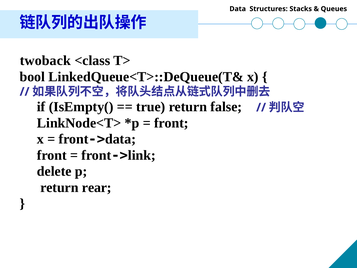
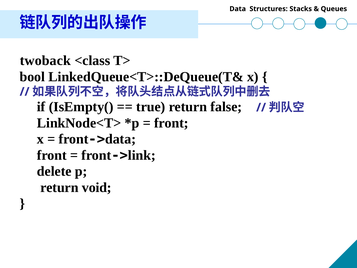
rear: rear -> void
